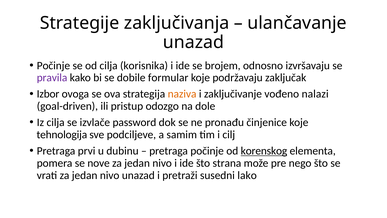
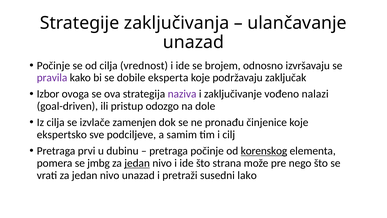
korisnika: korisnika -> vrednost
formular: formular -> eksperta
naziva colour: orange -> purple
password: password -> zamenjen
tehnologija: tehnologija -> ekspertsko
nove: nove -> jmbg
jedan at (137, 163) underline: none -> present
